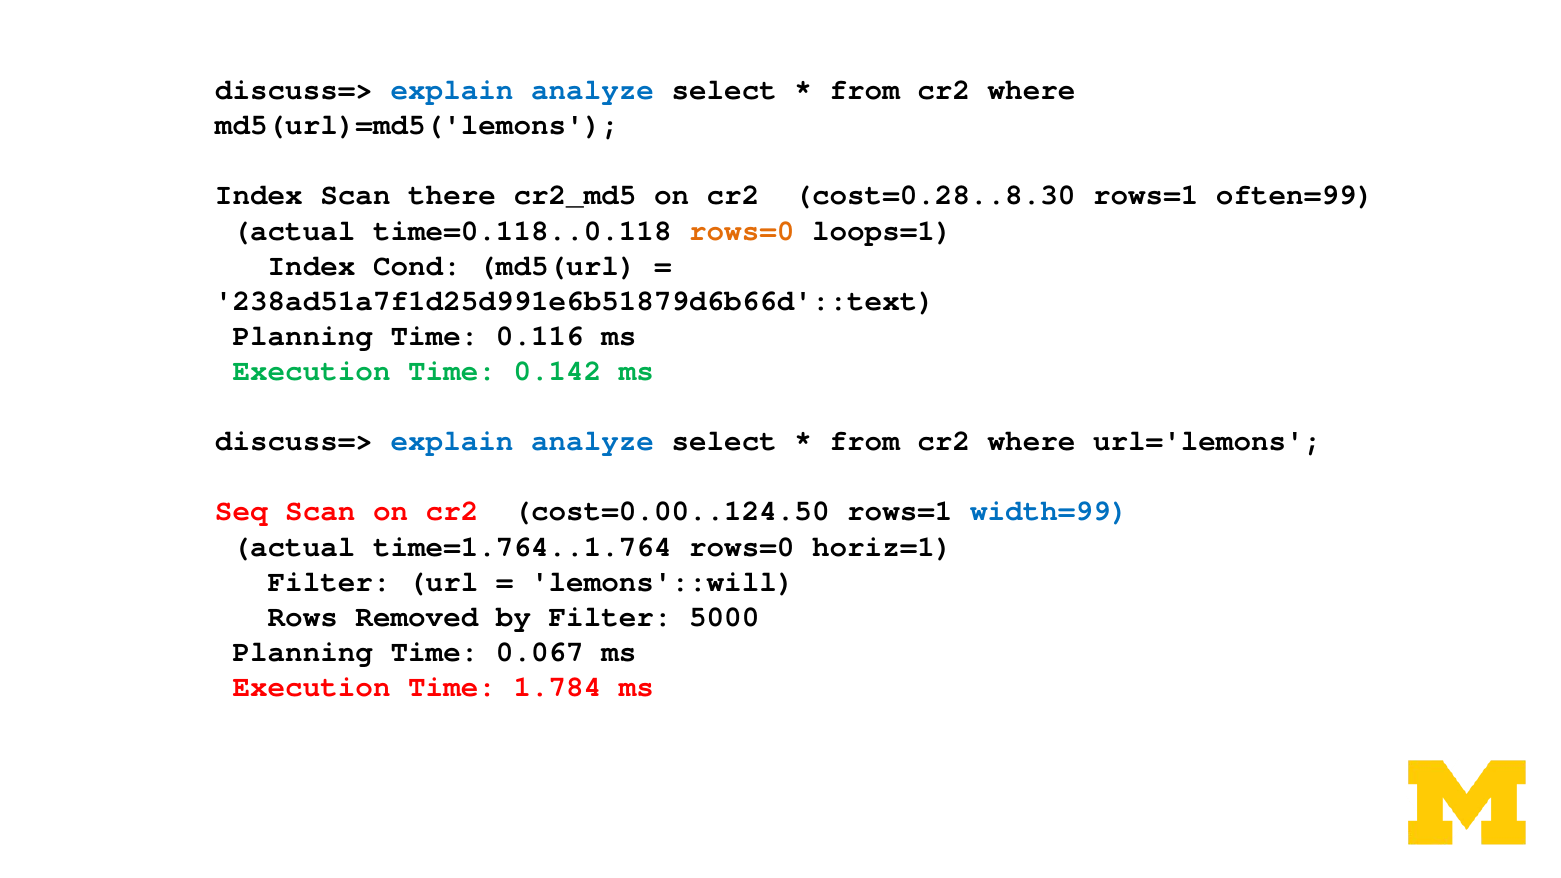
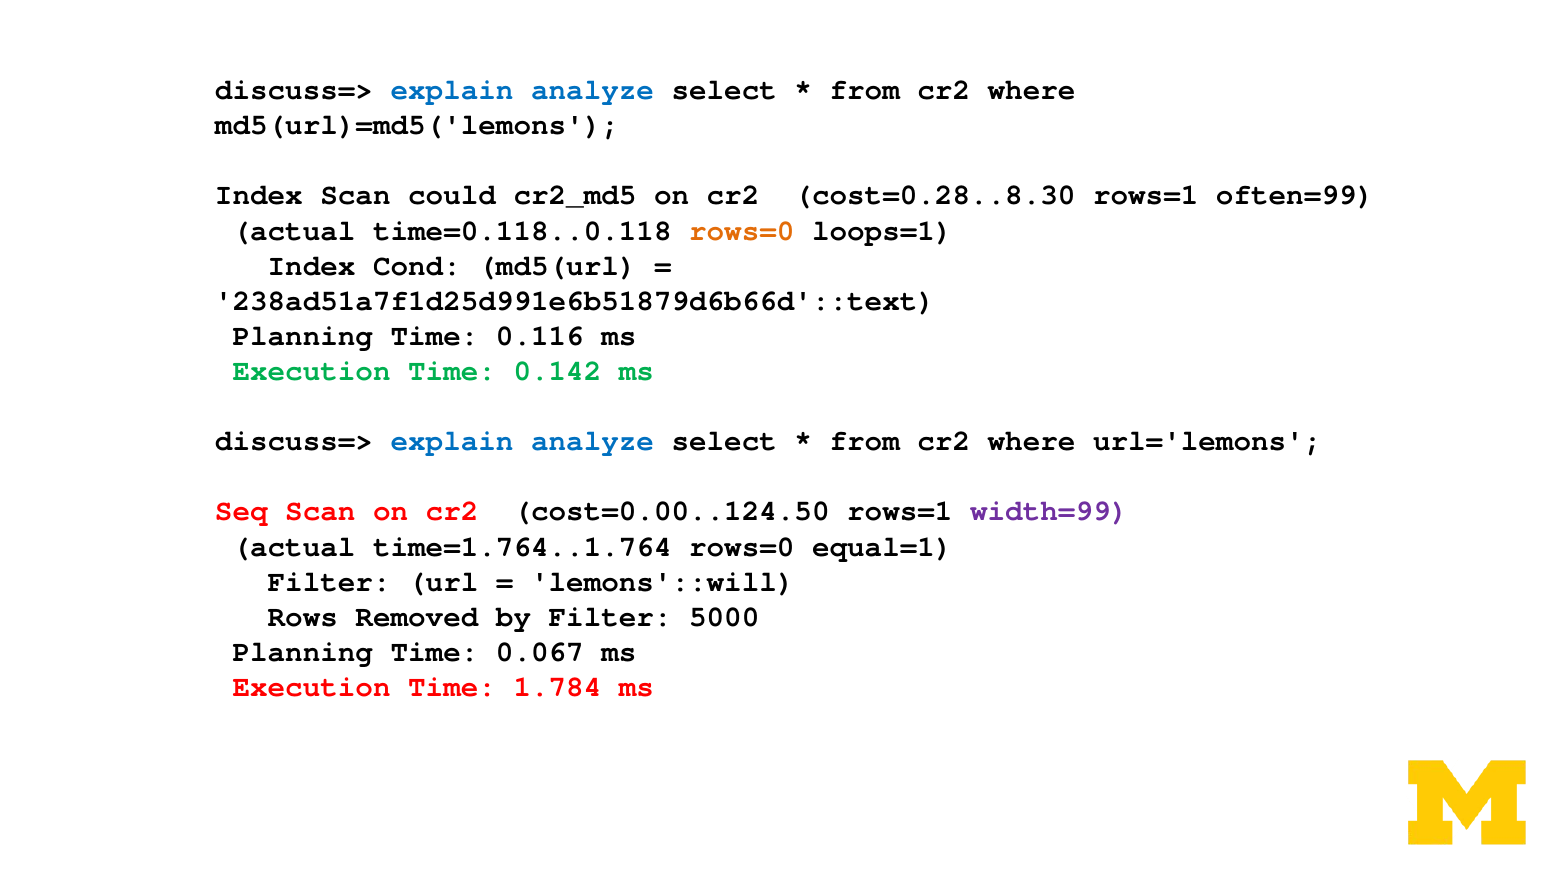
there: there -> could
width=99 colour: blue -> purple
horiz=1: horiz=1 -> equal=1
